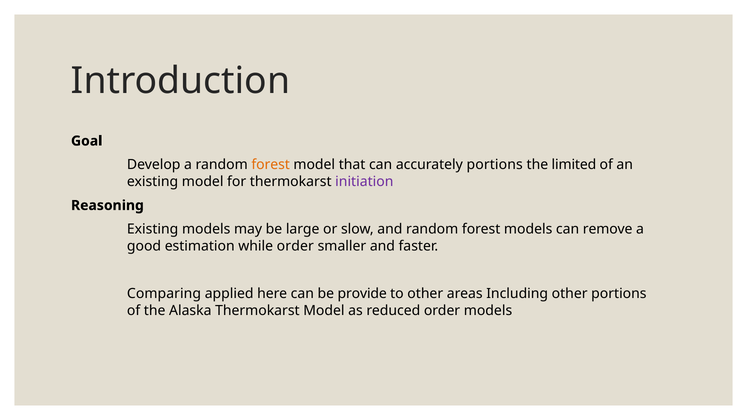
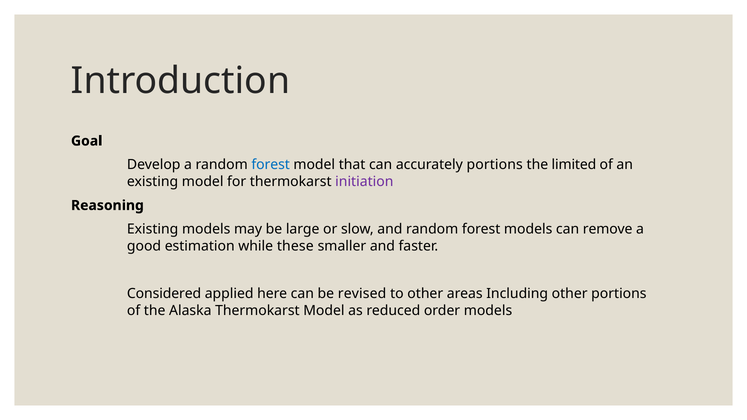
forest at (271, 165) colour: orange -> blue
while order: order -> these
Comparing: Comparing -> Considered
provide: provide -> revised
